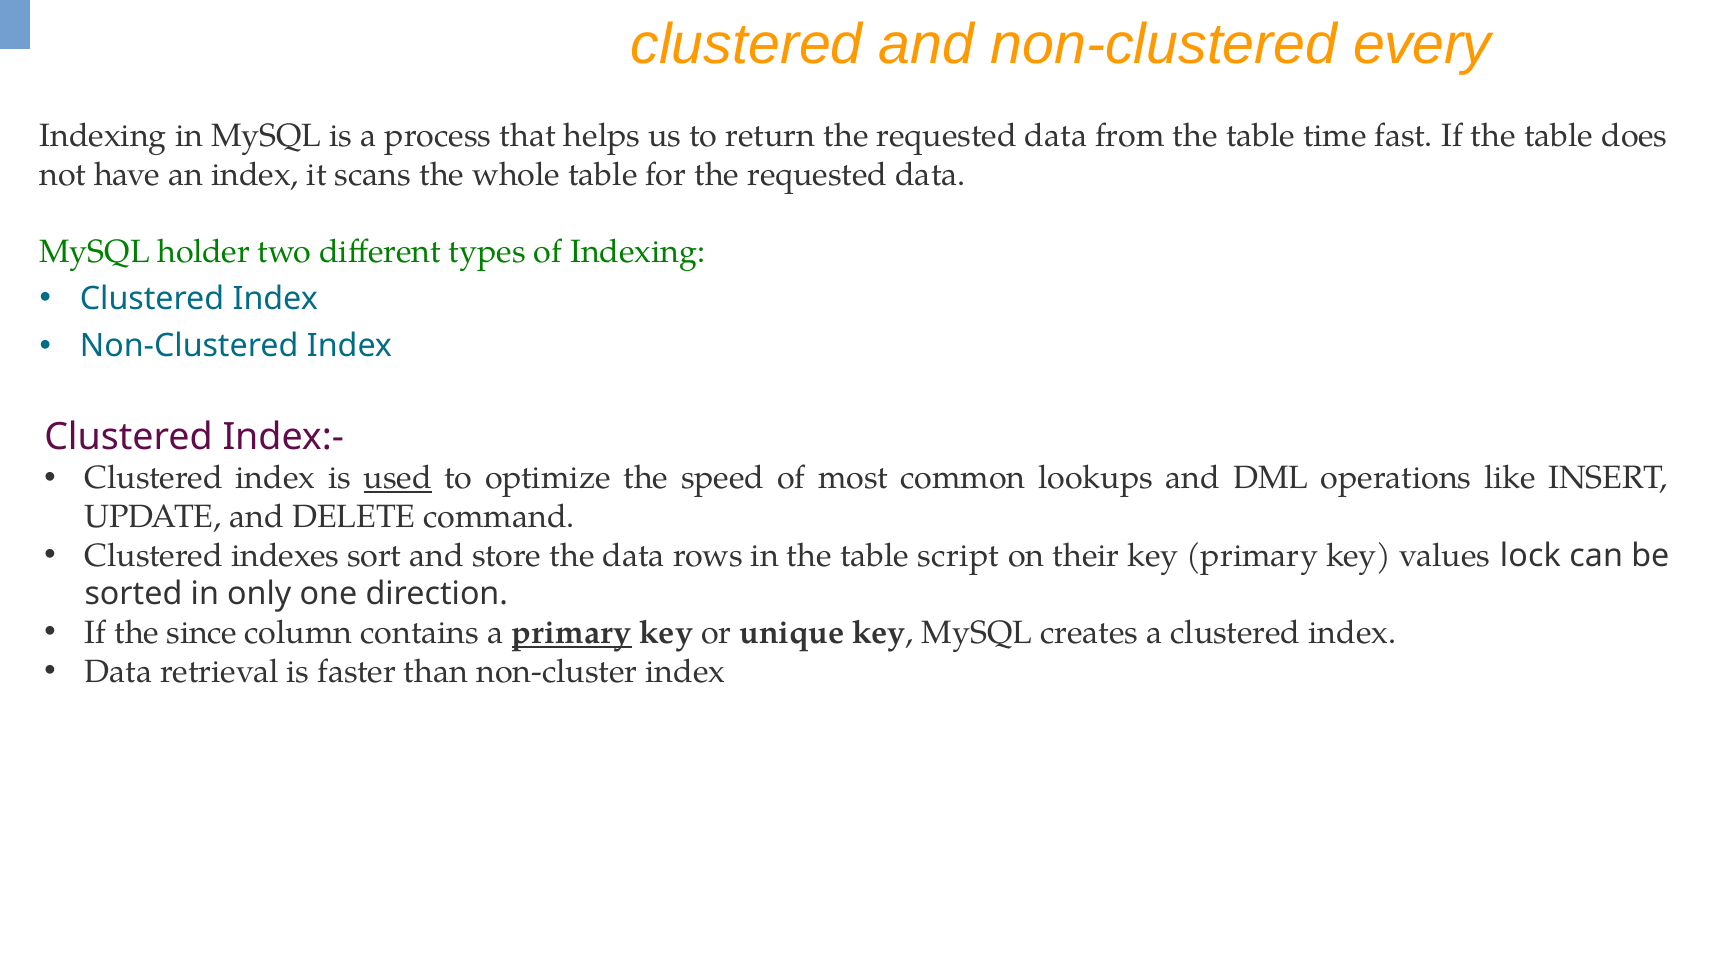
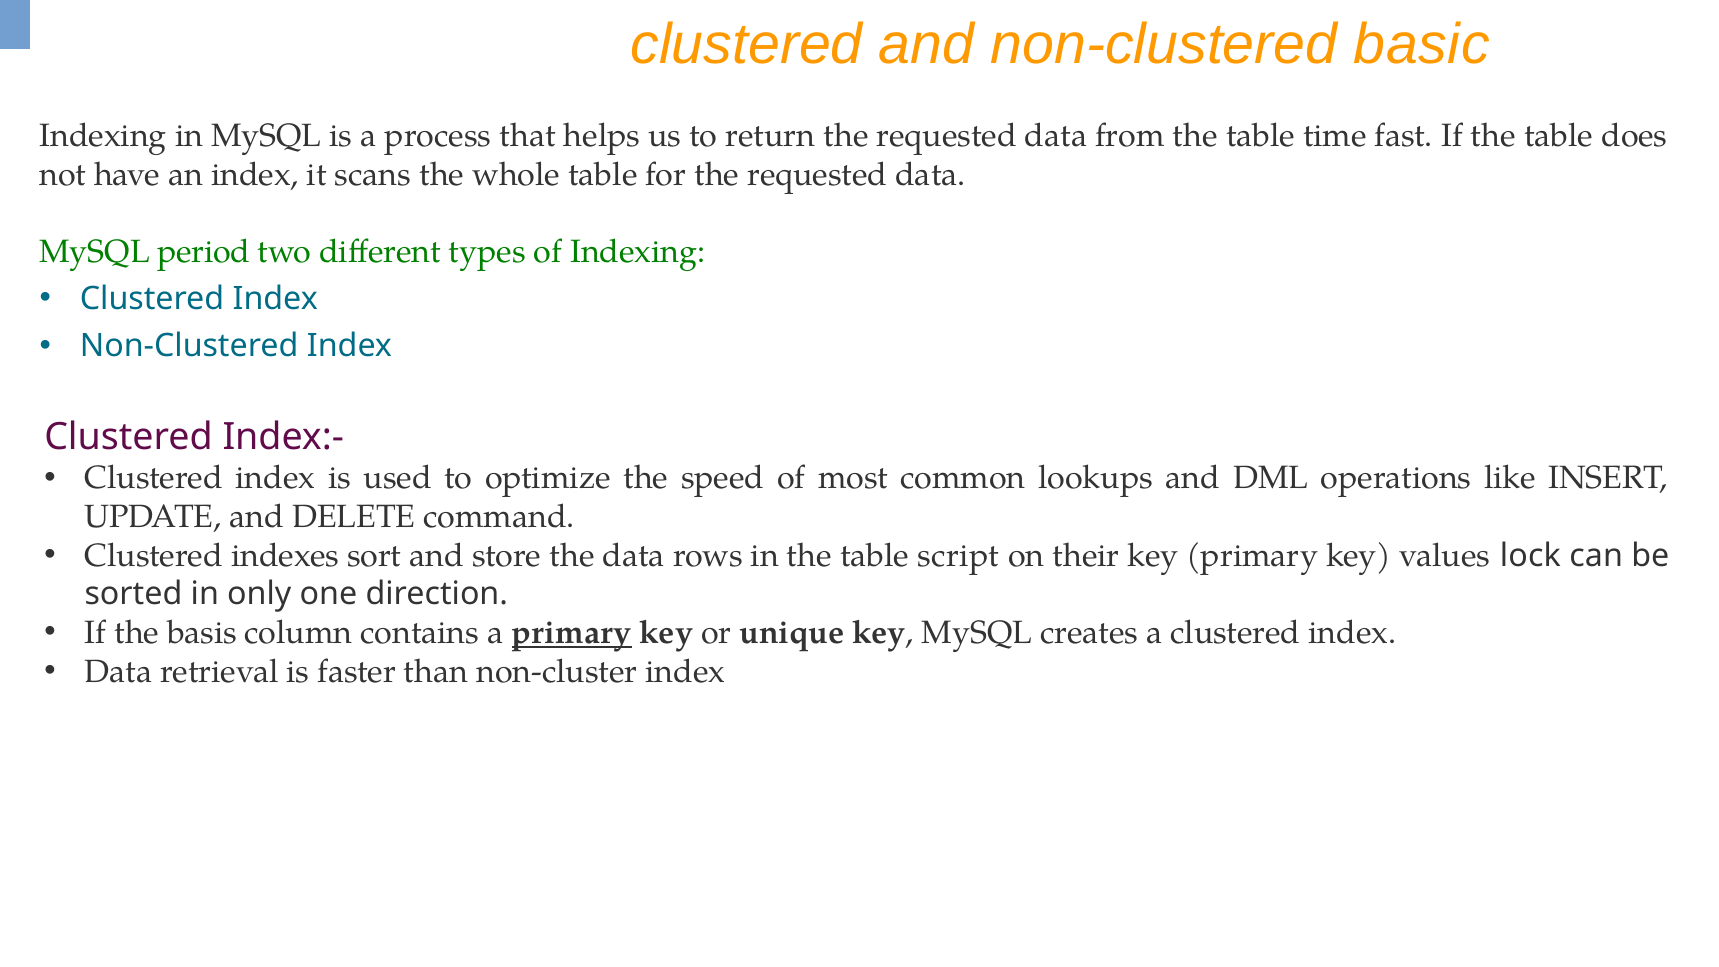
every: every -> basic
holder: holder -> period
used underline: present -> none
since: since -> basis
